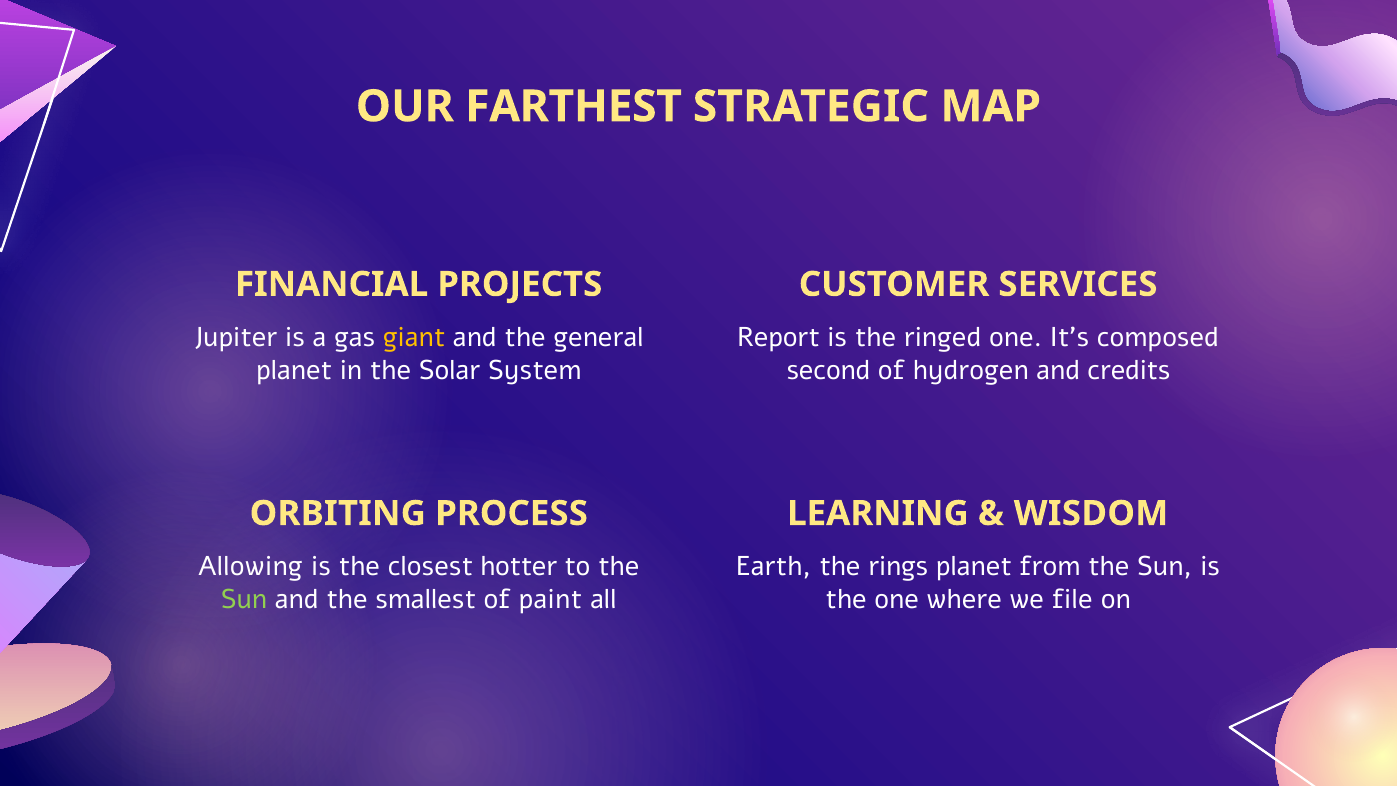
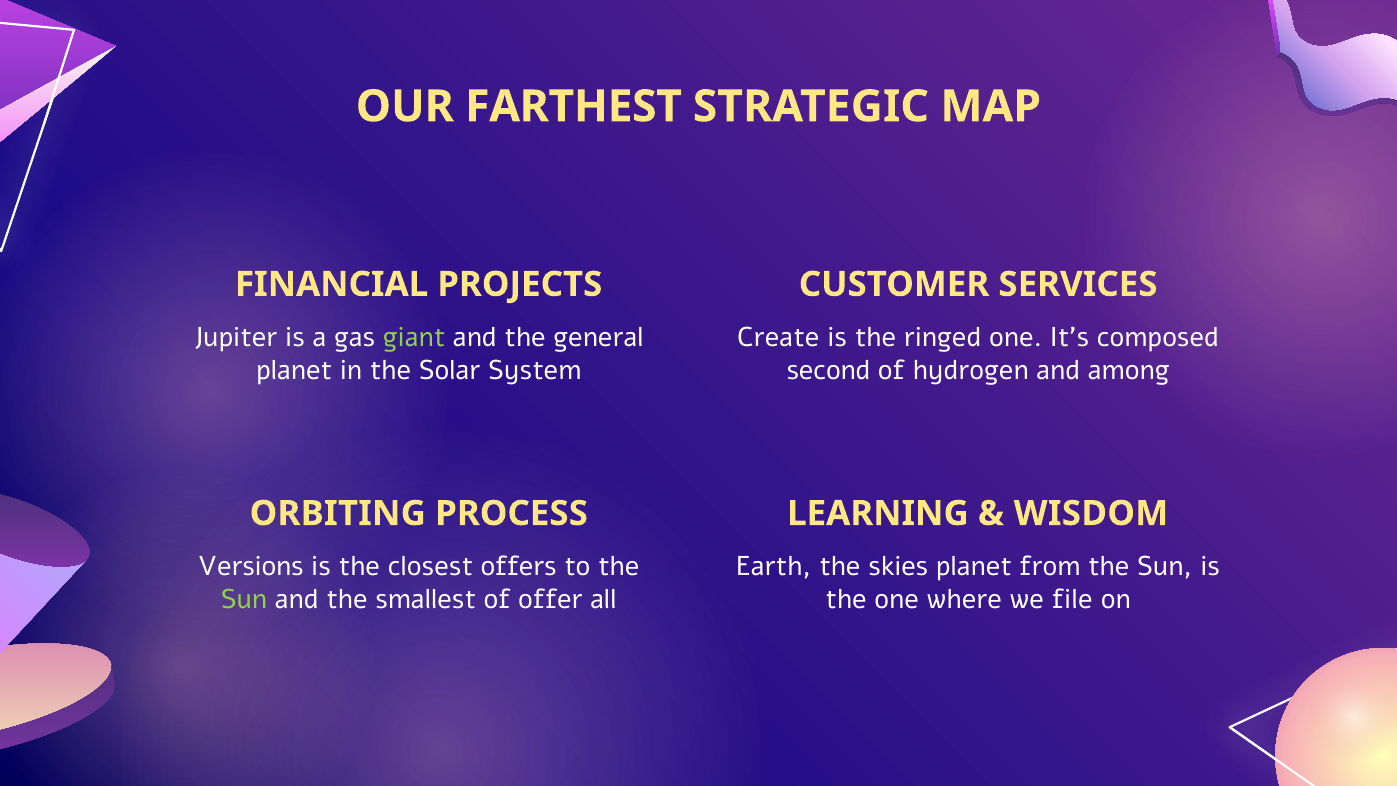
giant colour: yellow -> light green
Report: Report -> Create
credits: credits -> among
Allowing: Allowing -> Versions
hotter: hotter -> offers
rings: rings -> skies
paint: paint -> offer
